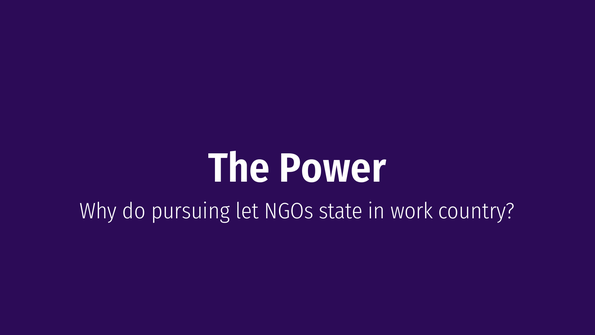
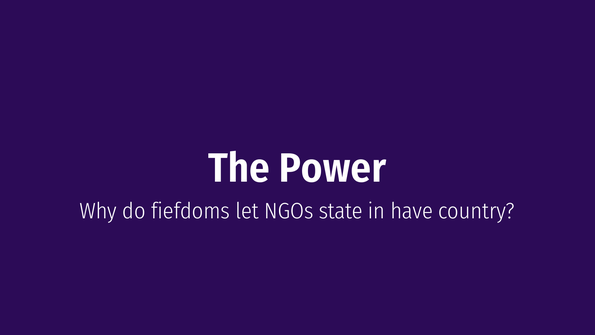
pursuing: pursuing -> fiefdoms
work: work -> have
